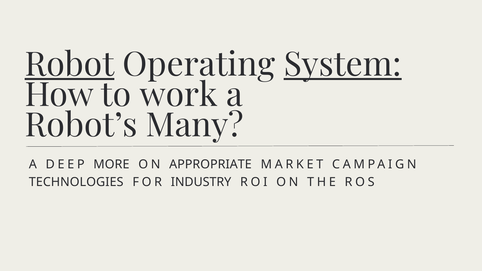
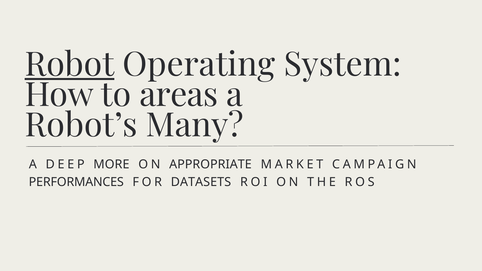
System underline: present -> none
work: work -> areas
TECHNOLOGIES: TECHNOLOGIES -> PERFORMANCES
INDUSTRY: INDUSTRY -> DATASETS
